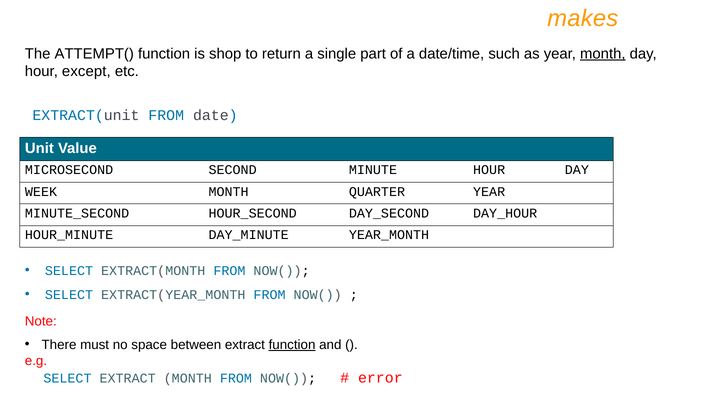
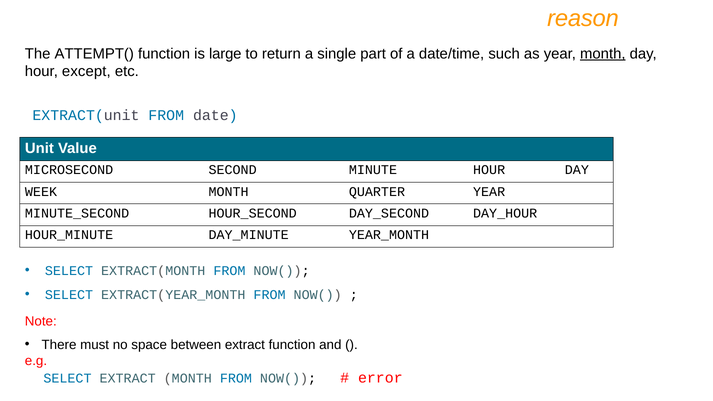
makes: makes -> reason
shop: shop -> large
function at (292, 345) underline: present -> none
